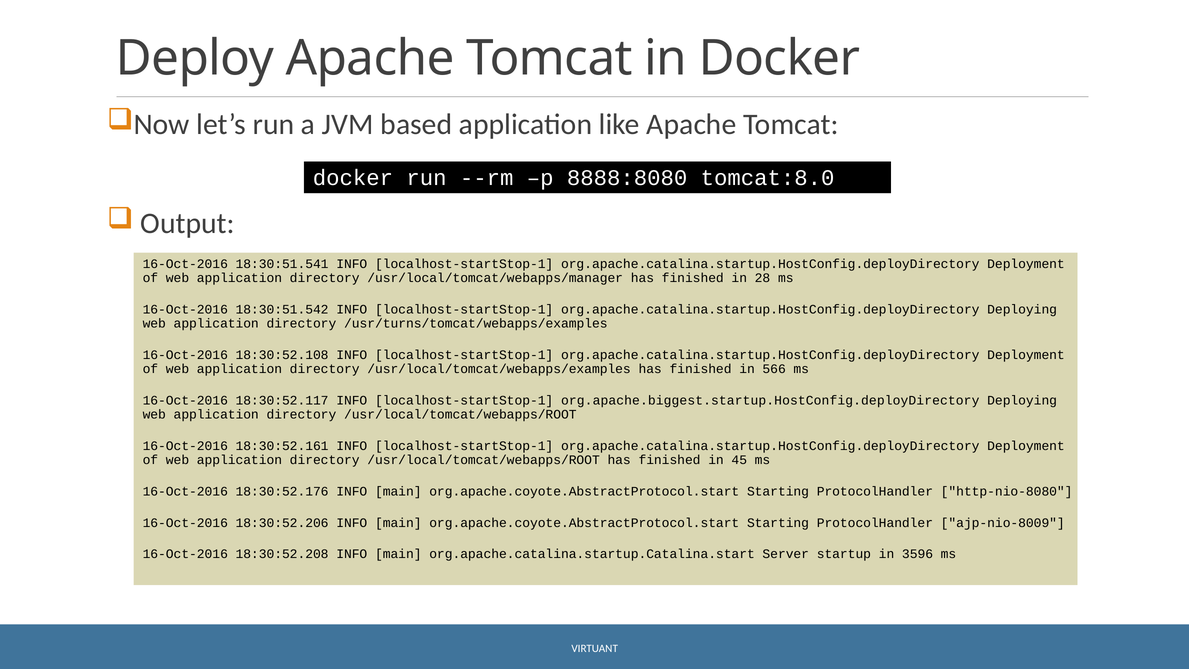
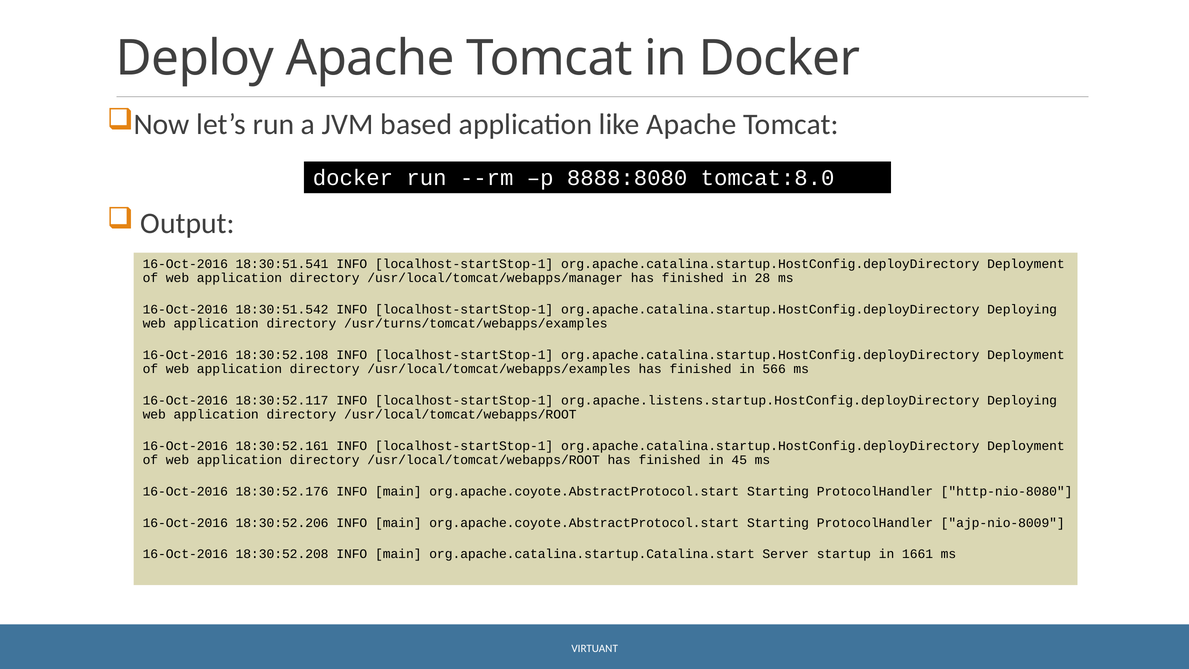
org.apache.biggest.startup.HostConfig.deployDirectory: org.apache.biggest.startup.HostConfig.deployDirectory -> org.apache.listens.startup.HostConfig.deployDirectory
3596: 3596 -> 1661
